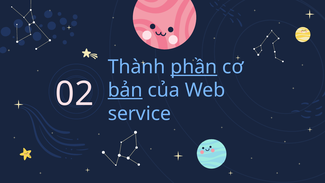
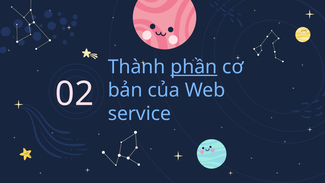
bản underline: present -> none
